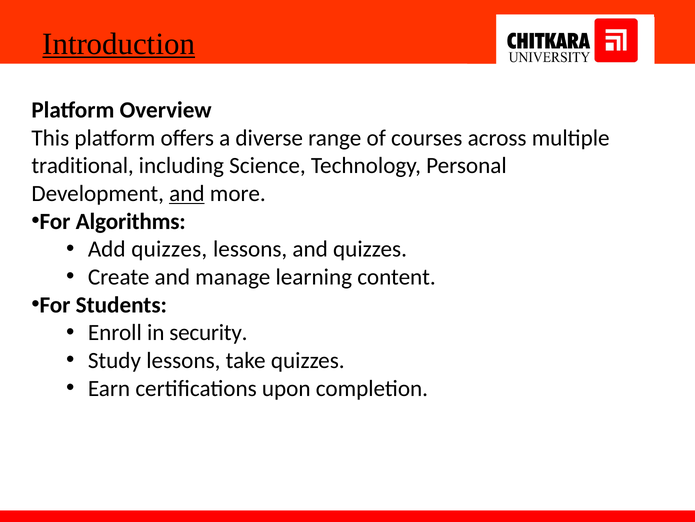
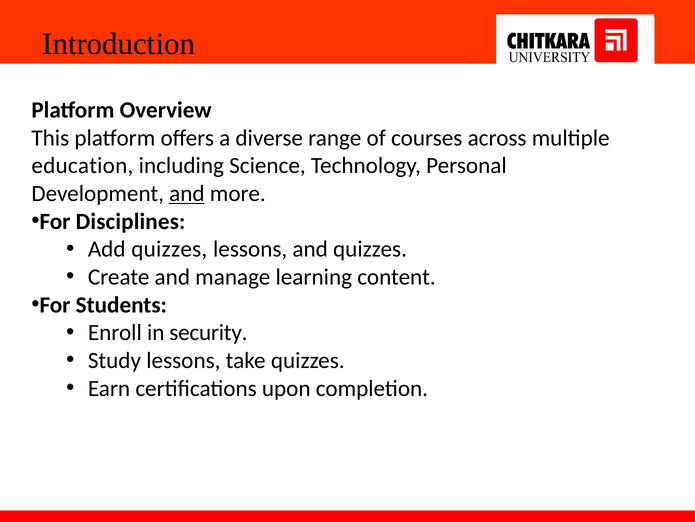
Introduction underline: present -> none
traditional: traditional -> education
Algorithms: Algorithms -> Disciplines
